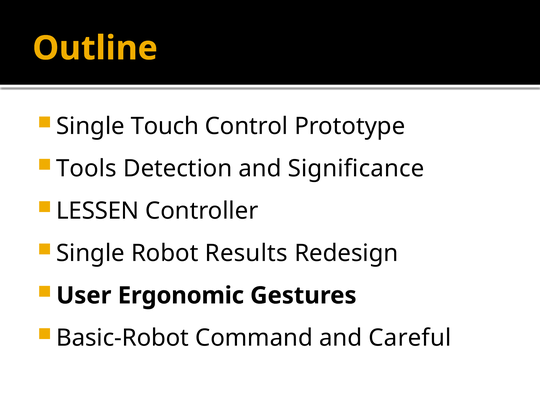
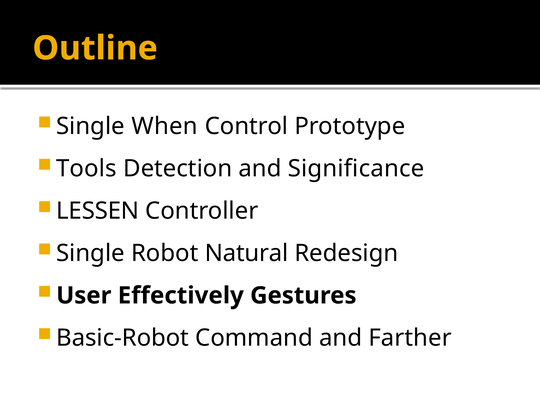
Touch: Touch -> When
Results: Results -> Natural
Ergonomic: Ergonomic -> Effectively
Careful: Careful -> Farther
